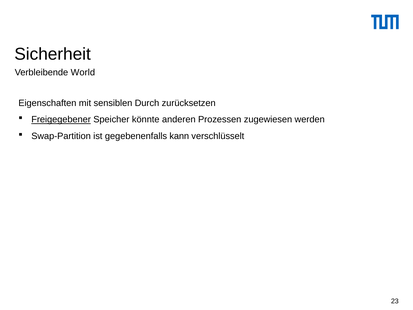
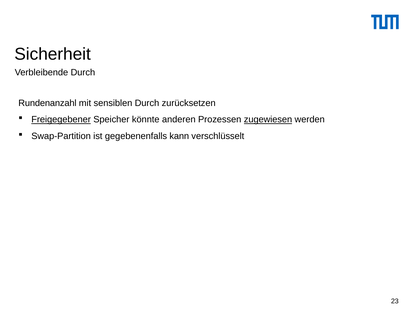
Verbleibende World: World -> Durch
Eigenschaften: Eigenschaften -> Rundenanzahl
zugewiesen underline: none -> present
